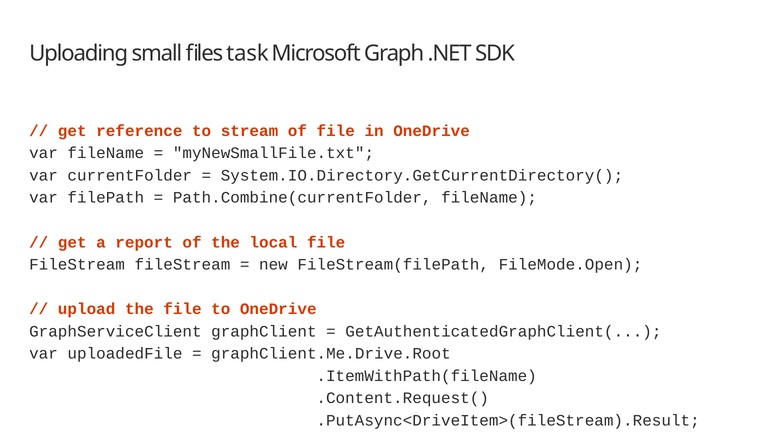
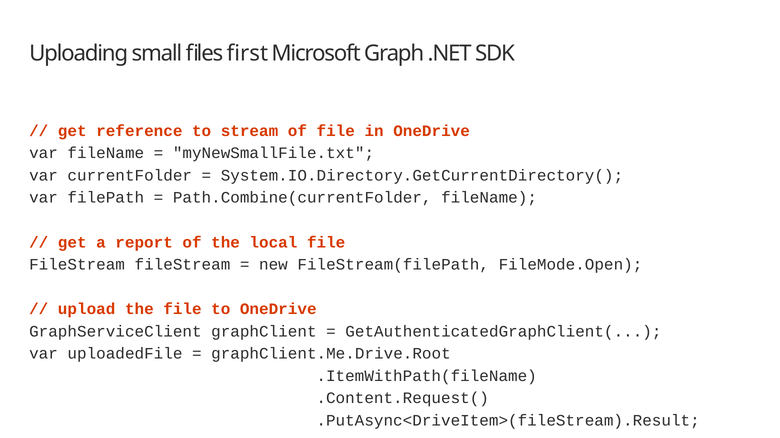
task: task -> first
